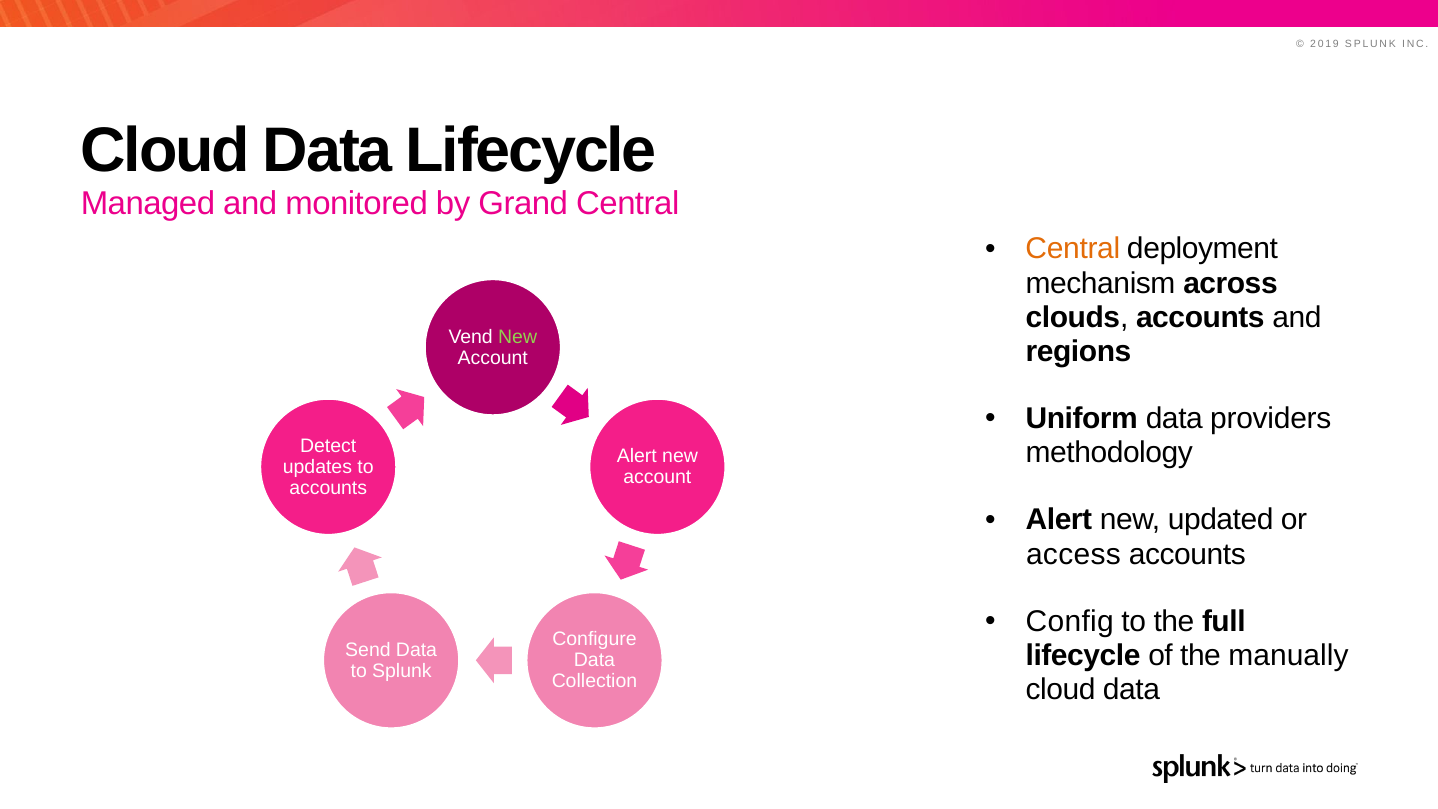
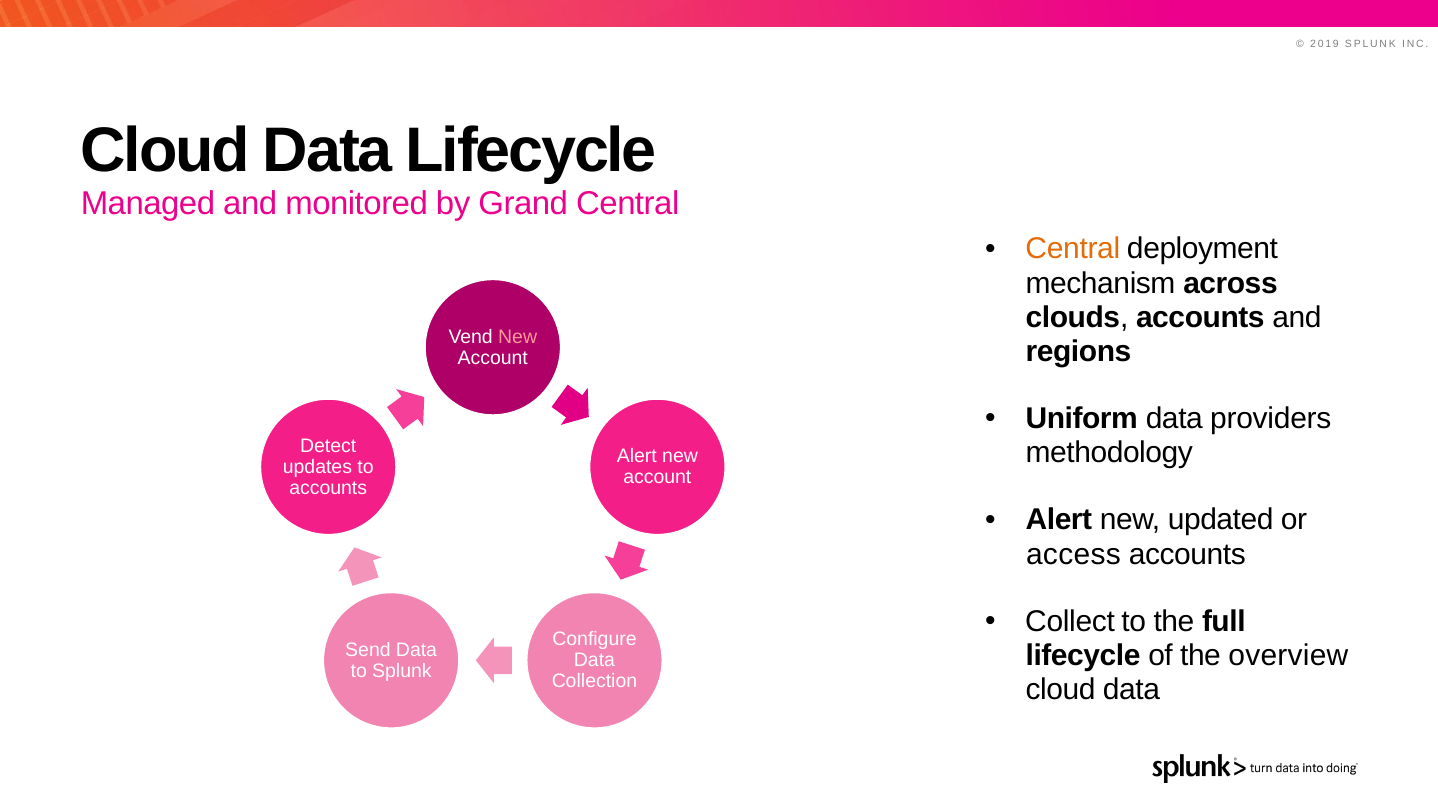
New at (518, 337) colour: light green -> pink
Config: Config -> Collect
manually: manually -> overview
